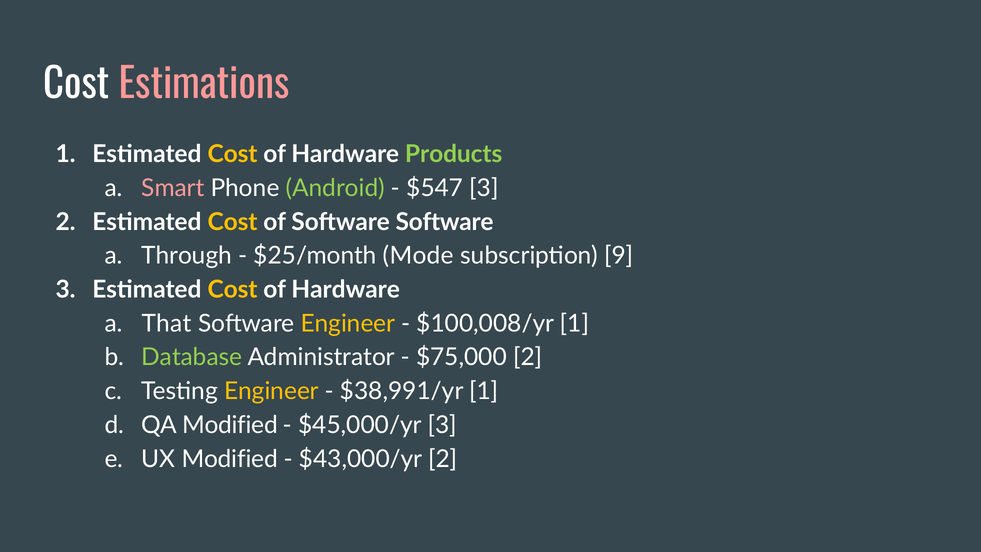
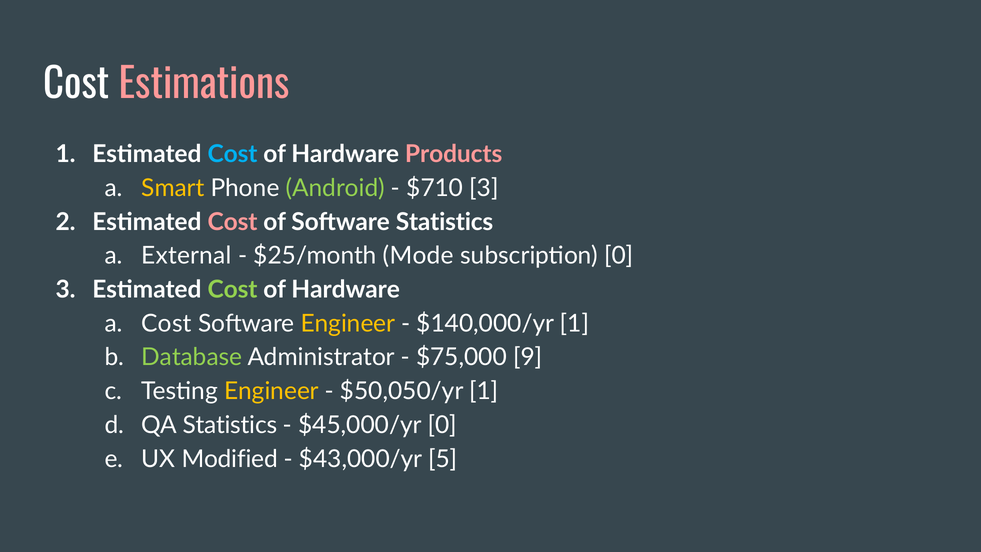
Cost at (232, 154) colour: yellow -> light blue
Products colour: light green -> pink
Smart colour: pink -> yellow
$547: $547 -> $710
Cost at (232, 222) colour: yellow -> pink
Software Software: Software -> Statistics
Through: Through -> External
subscription 9: 9 -> 0
Cost at (232, 290) colour: yellow -> light green
That at (166, 323): That -> Cost
$100,008/yr: $100,008/yr -> $140,000/yr
$75,000 2: 2 -> 9
$38,991/yr: $38,991/yr -> $50,050/yr
QA Modified: Modified -> Statistics
$45,000/yr 3: 3 -> 0
$43,000/yr 2: 2 -> 5
